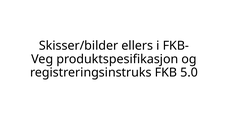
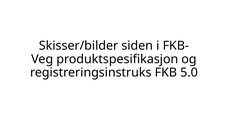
ellers: ellers -> siden
